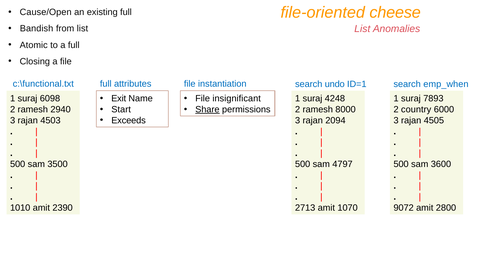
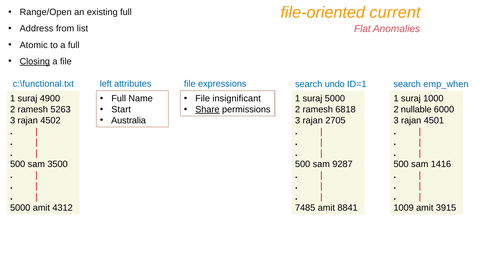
cheese: cheese -> current
Cause/Open: Cause/Open -> Range/Open
Bandish: Bandish -> Address
List at (362, 29): List -> Flat
Closing underline: none -> present
full at (106, 84): full -> left
instantiation: instantiation -> expressions
Exit at (119, 99): Exit -> Full
6098: 6098 -> 4900
suraj 4248: 4248 -> 5000
7893: 7893 -> 1000
2940: 2940 -> 5263
8000: 8000 -> 6818
country: country -> nullable
Exceeds: Exceeds -> Australia
4503: 4503 -> 4502
2094: 2094 -> 2705
4505: 4505 -> 4501
4797: 4797 -> 9287
3600: 3600 -> 1416
1010 at (20, 208): 1010 -> 5000
2390: 2390 -> 4312
2713: 2713 -> 7485
1070: 1070 -> 8841
9072: 9072 -> 1009
2800: 2800 -> 3915
